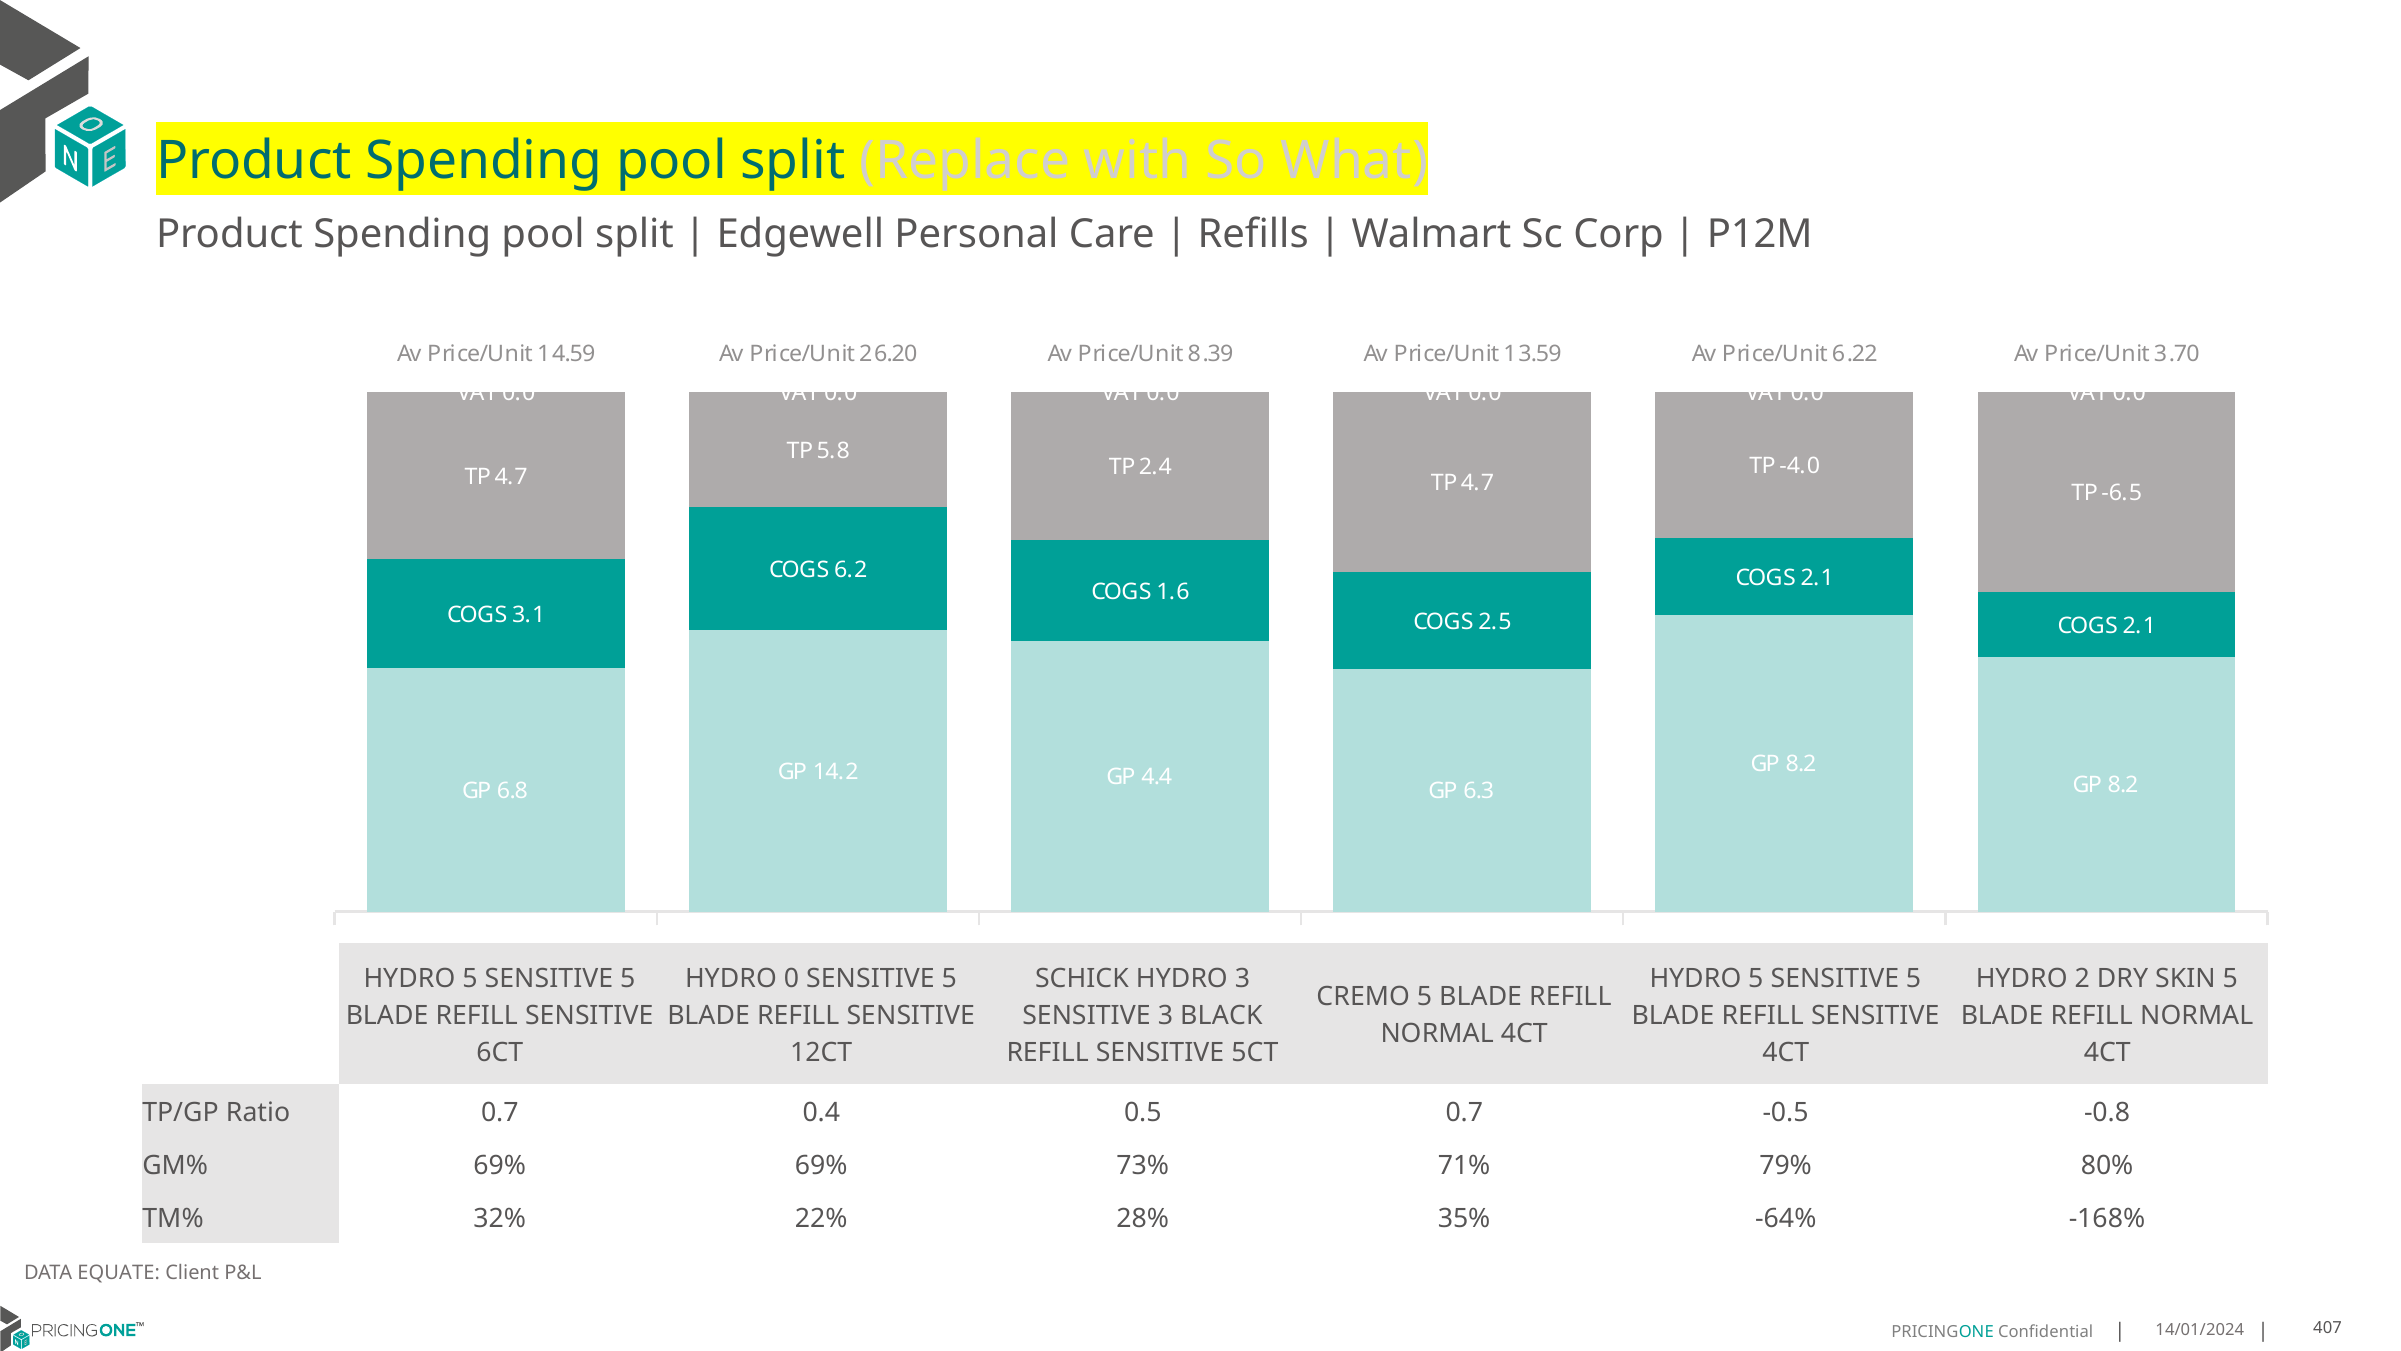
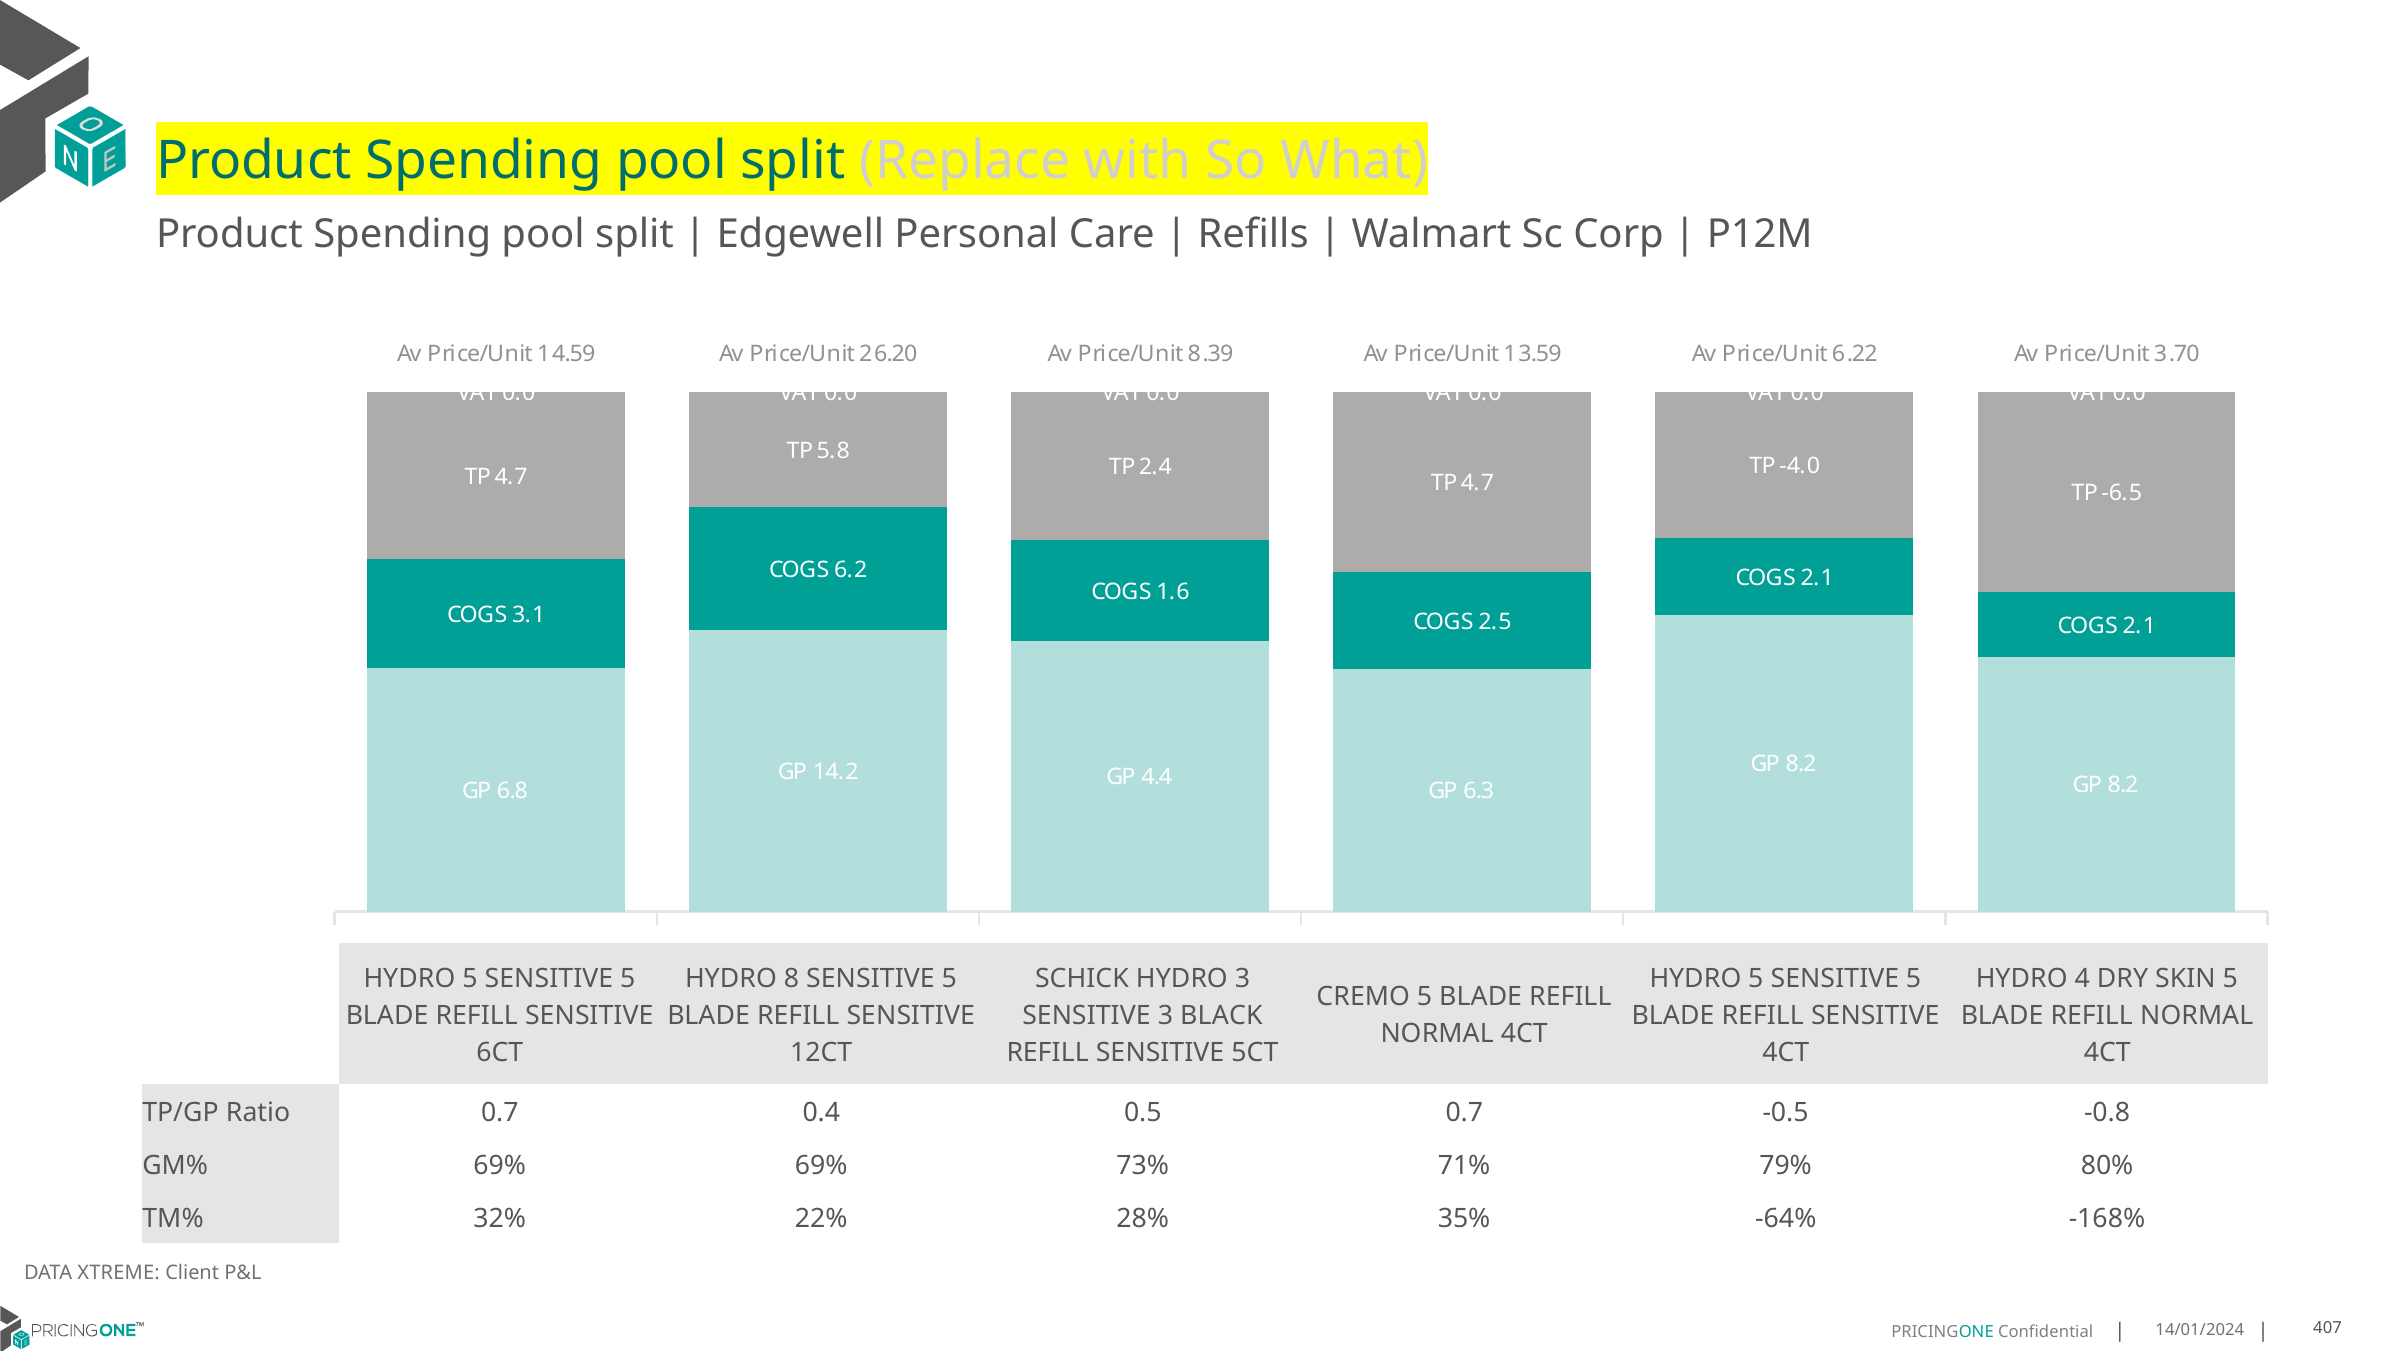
0: 0 -> 8
2: 2 -> 4
EQUATE: EQUATE -> XTREME
